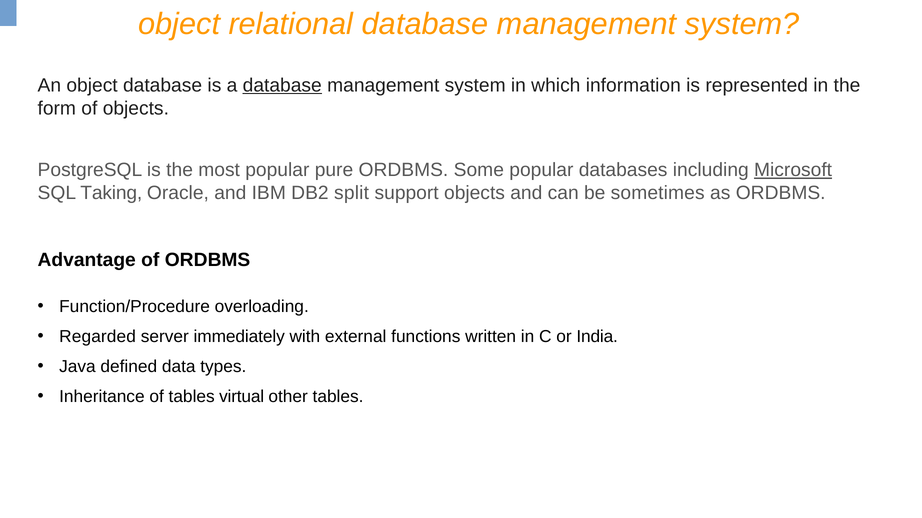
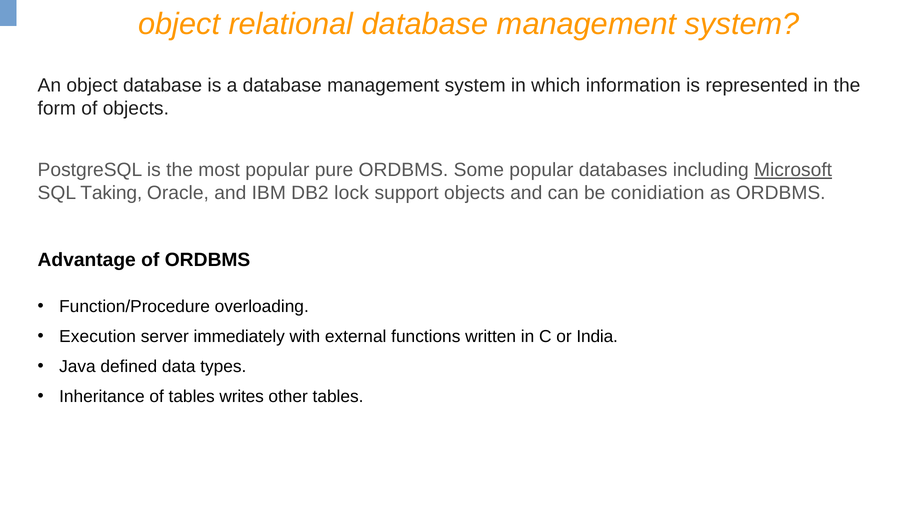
database at (282, 85) underline: present -> none
split: split -> lock
sometimes: sometimes -> conidiation
Regarded: Regarded -> Execution
virtual: virtual -> writes
